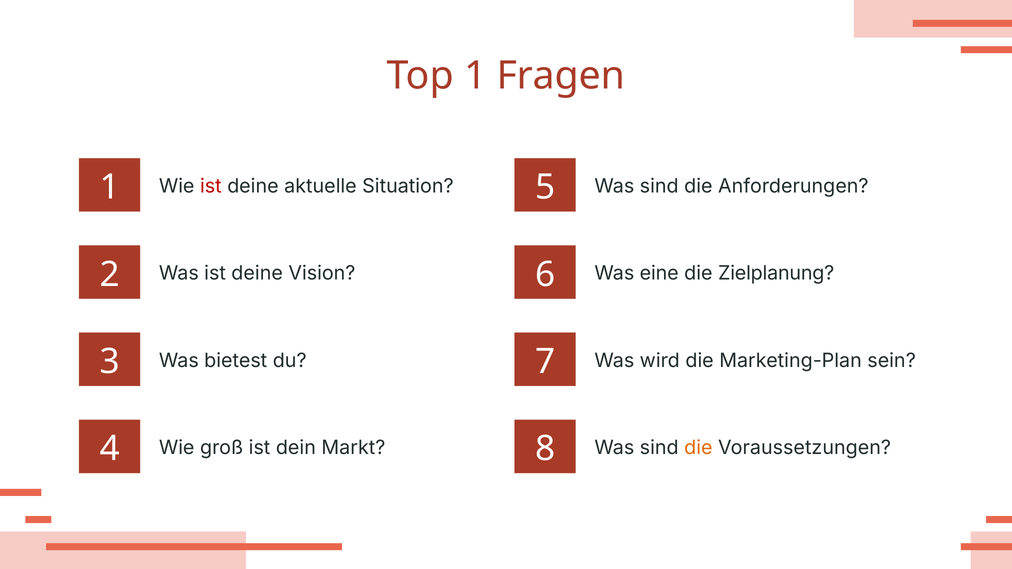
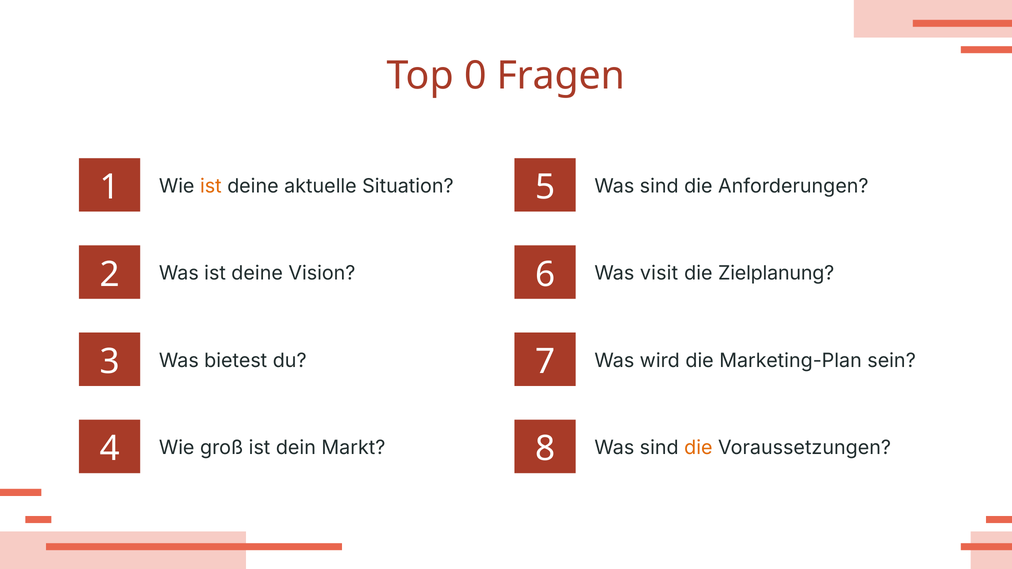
Top 1: 1 -> 0
ist at (211, 186) colour: red -> orange
eine: eine -> visit
